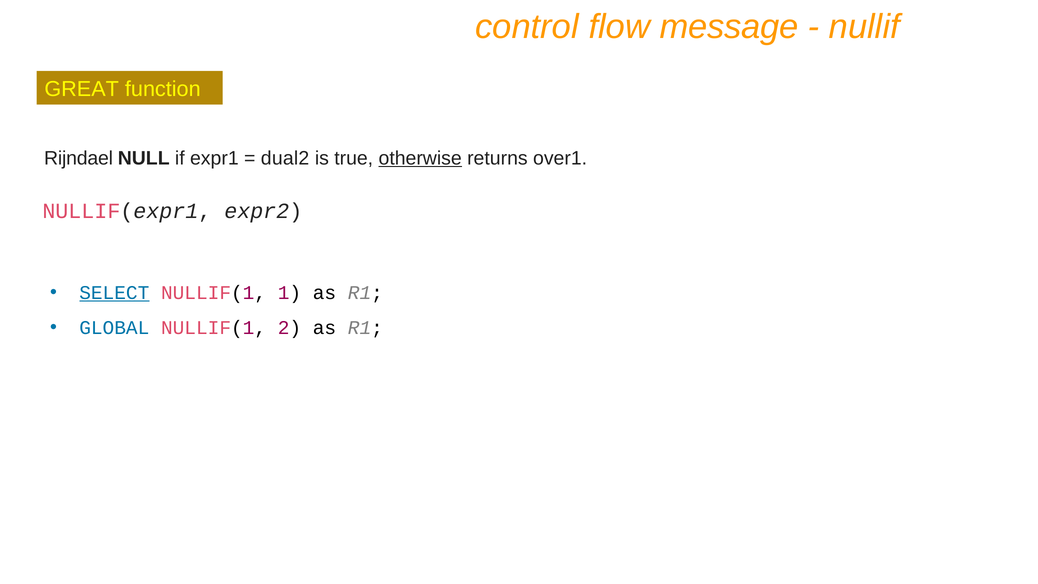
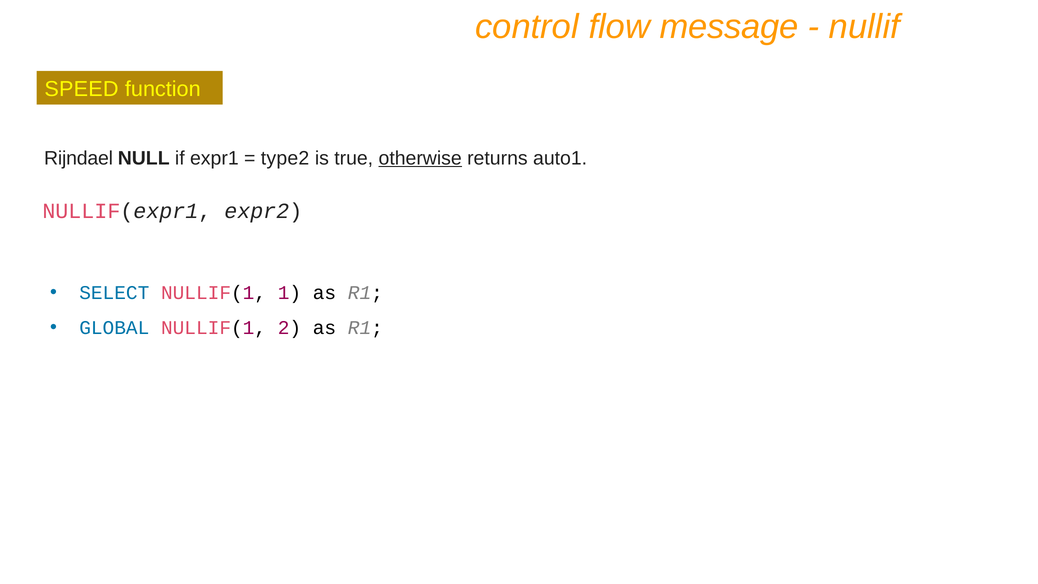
GREAT: GREAT -> SPEED
dual2: dual2 -> type2
over1: over1 -> auto1
SELECT underline: present -> none
